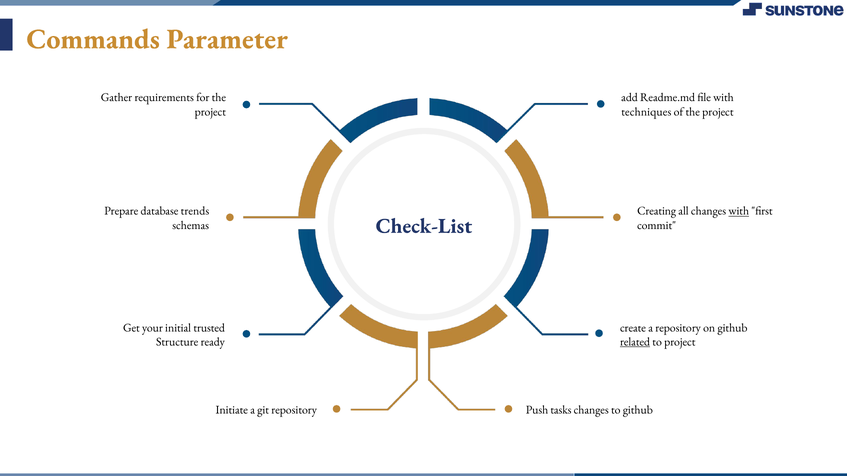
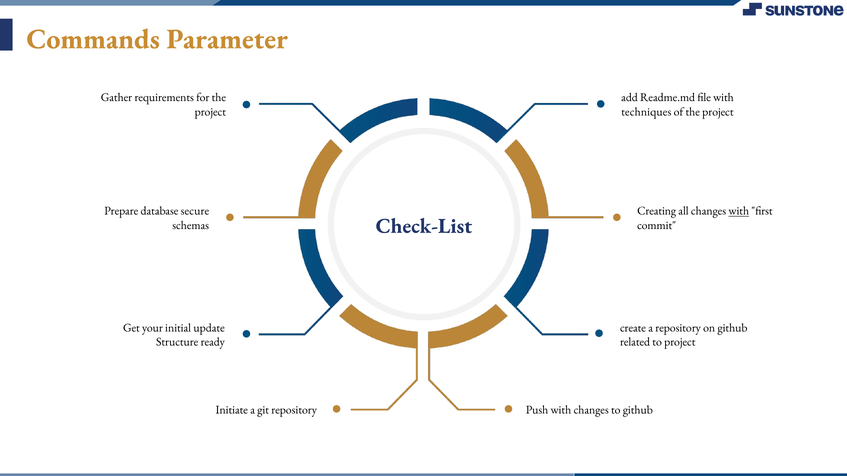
trends: trends -> secure
trusted: trusted -> update
related underline: present -> none
Push tasks: tasks -> with
